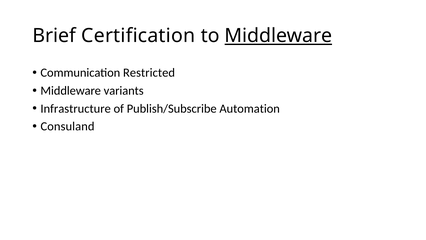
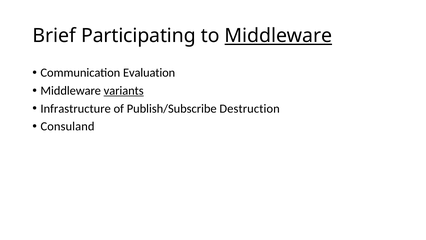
Certification: Certification -> Participating
Restricted: Restricted -> Evaluation
variants underline: none -> present
Automation: Automation -> Destruction
